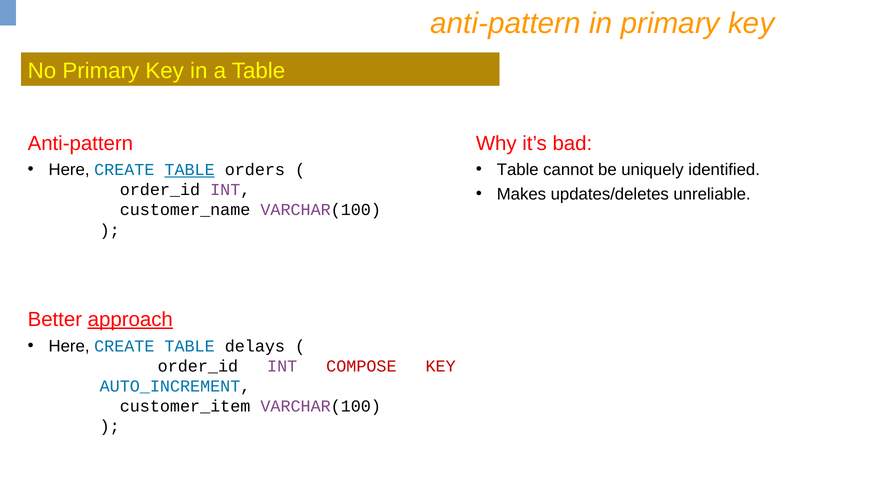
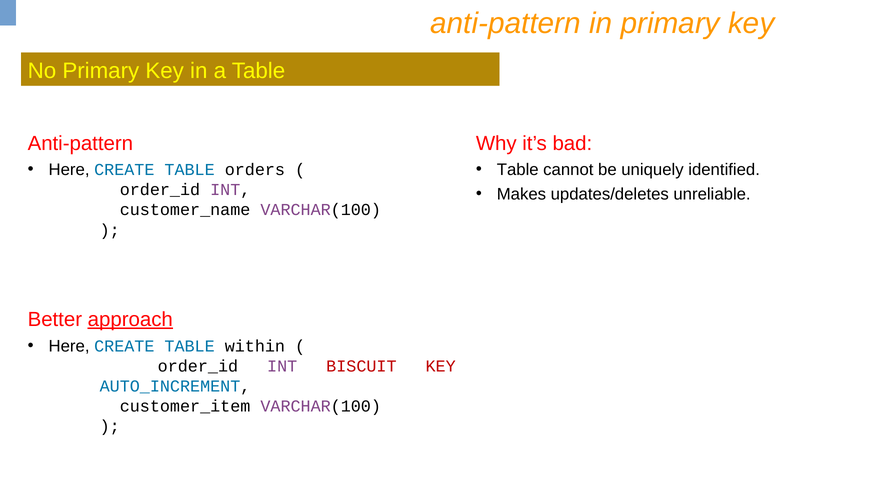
TABLE at (190, 170) underline: present -> none
delays: delays -> within
COMPOSE: COMPOSE -> BISCUIT
